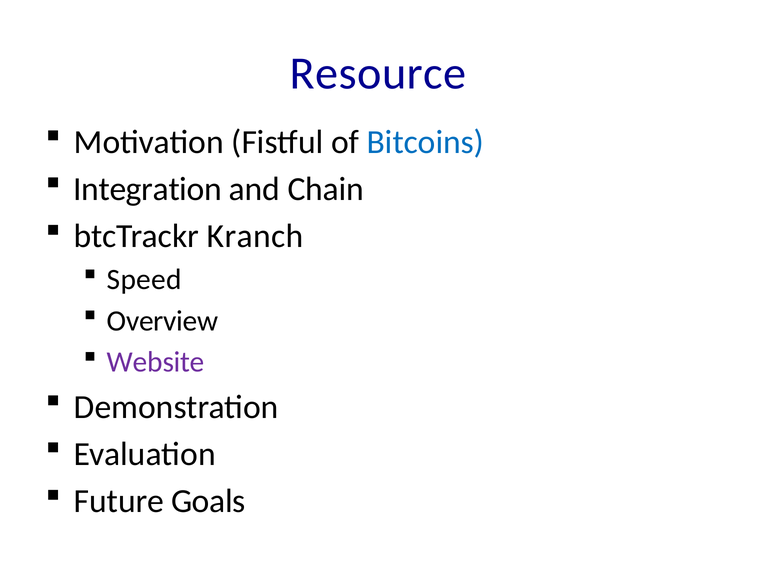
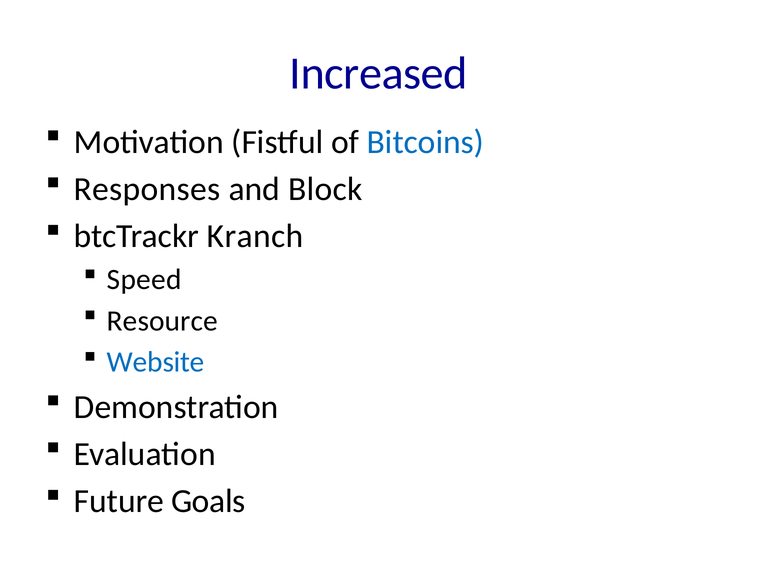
Resource: Resource -> Increased
Integration: Integration -> Responses
Chain: Chain -> Block
Overview: Overview -> Resource
Website colour: purple -> blue
